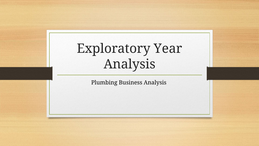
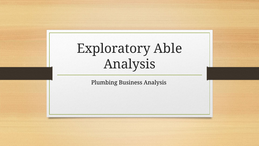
Year: Year -> Able
